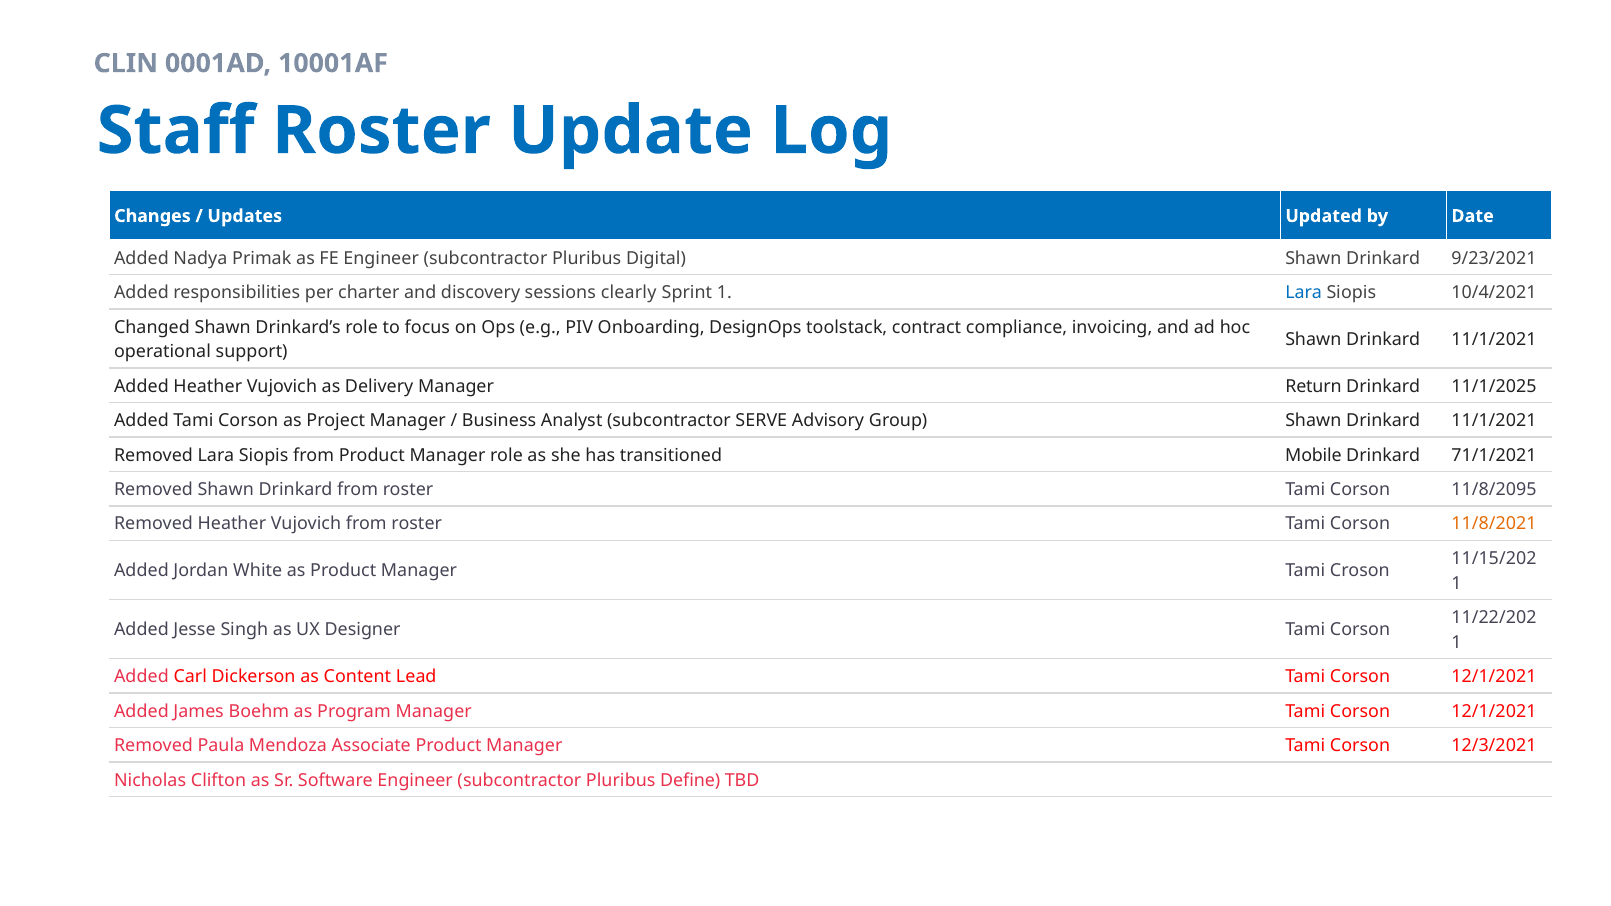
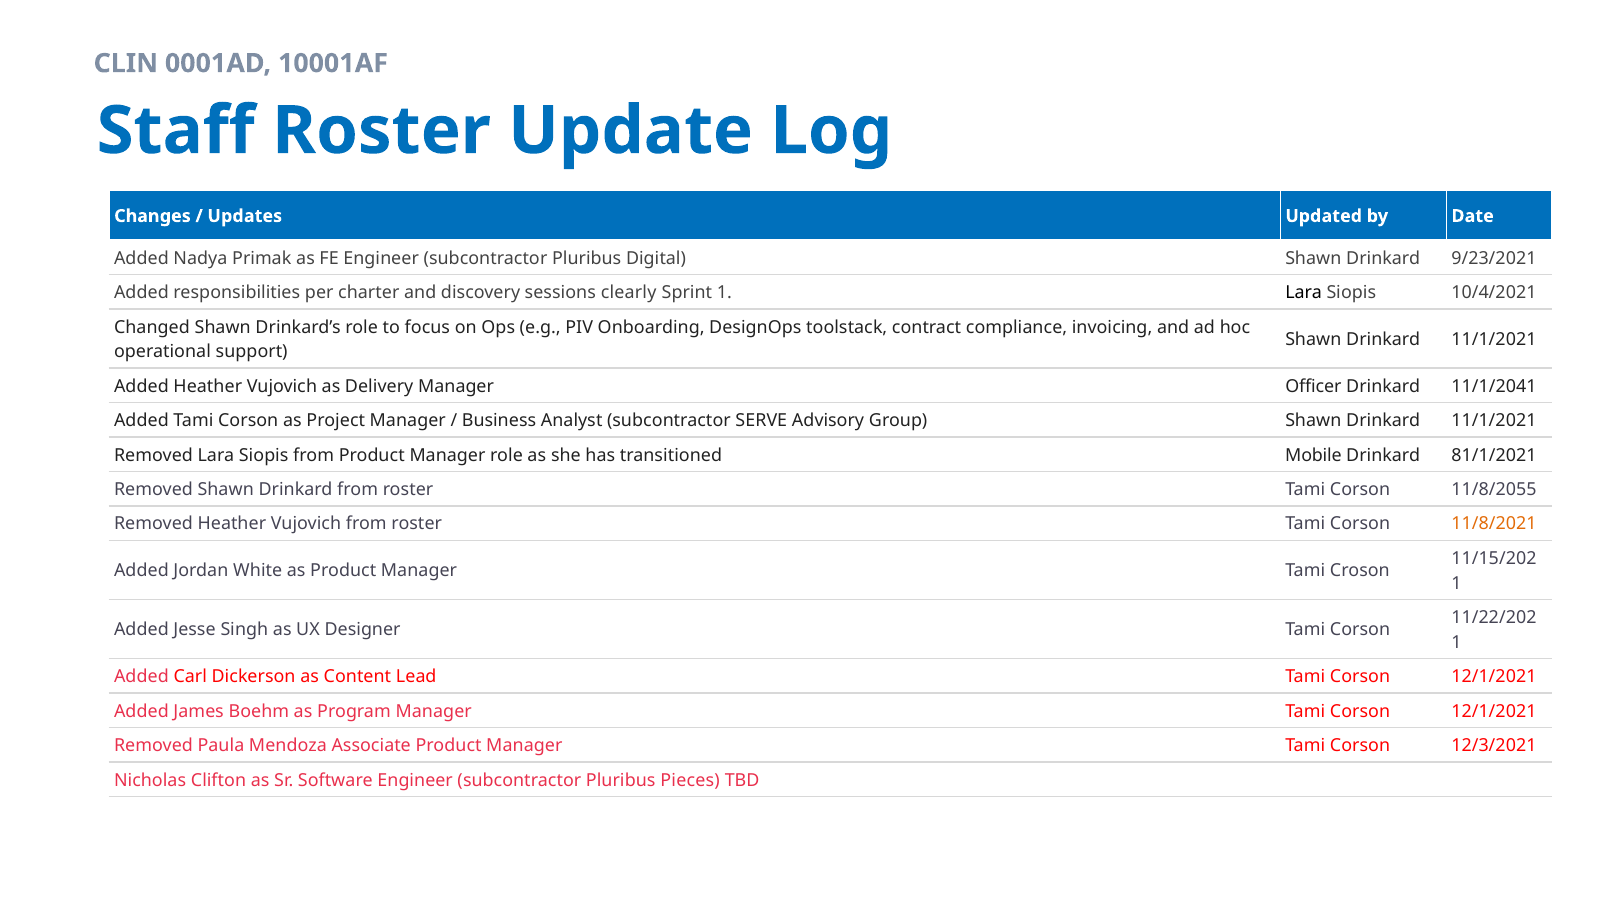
Lara at (1304, 293) colour: blue -> black
Return: Return -> Officer
11/1/2025: 11/1/2025 -> 11/1/2041
71/1/2021: 71/1/2021 -> 81/1/2021
11/8/2095: 11/8/2095 -> 11/8/2055
Define: Define -> Pieces
